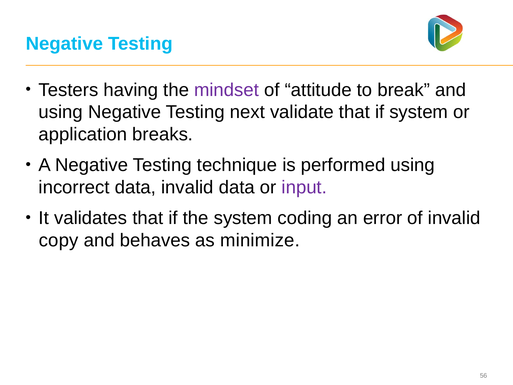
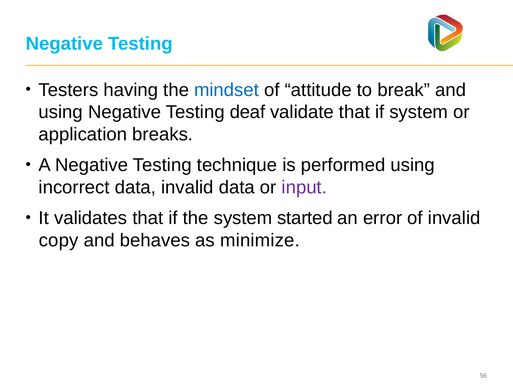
mindset colour: purple -> blue
next: next -> deaf
coding: coding -> started
